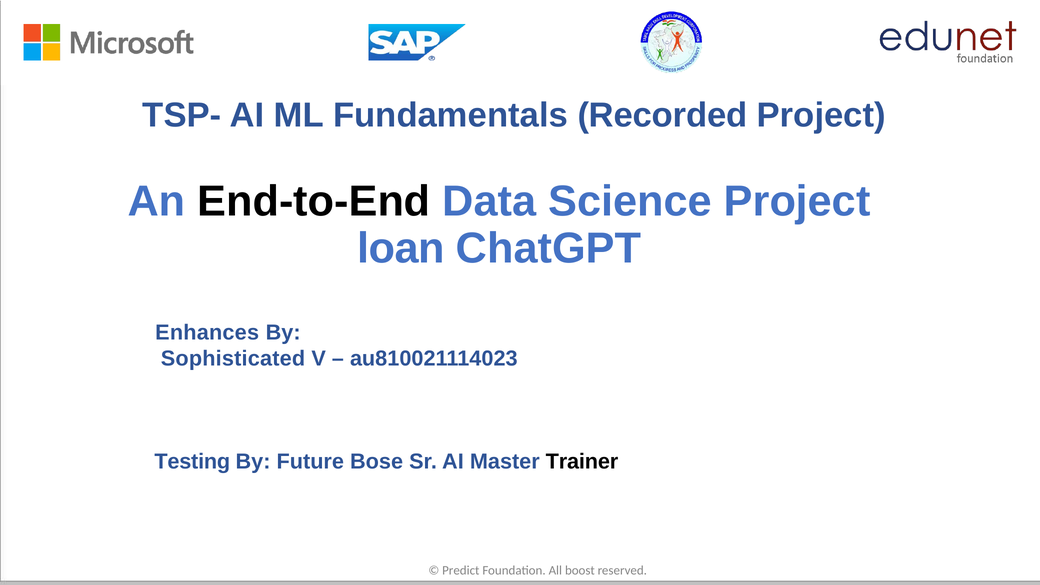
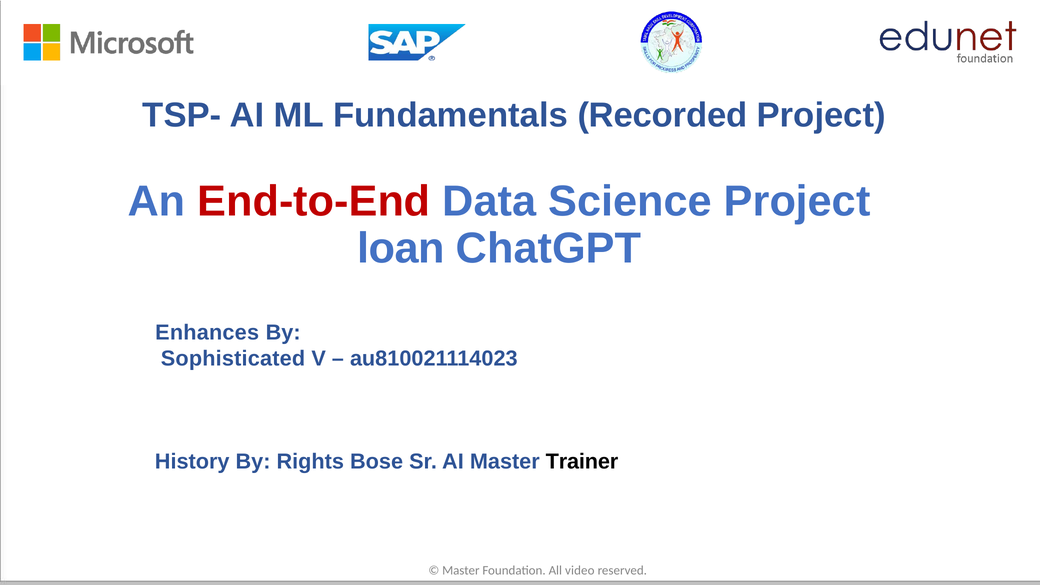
End-to-End colour: black -> red
Testing: Testing -> History
Future: Future -> Rights
Predict at (461, 570): Predict -> Master
boost: boost -> video
